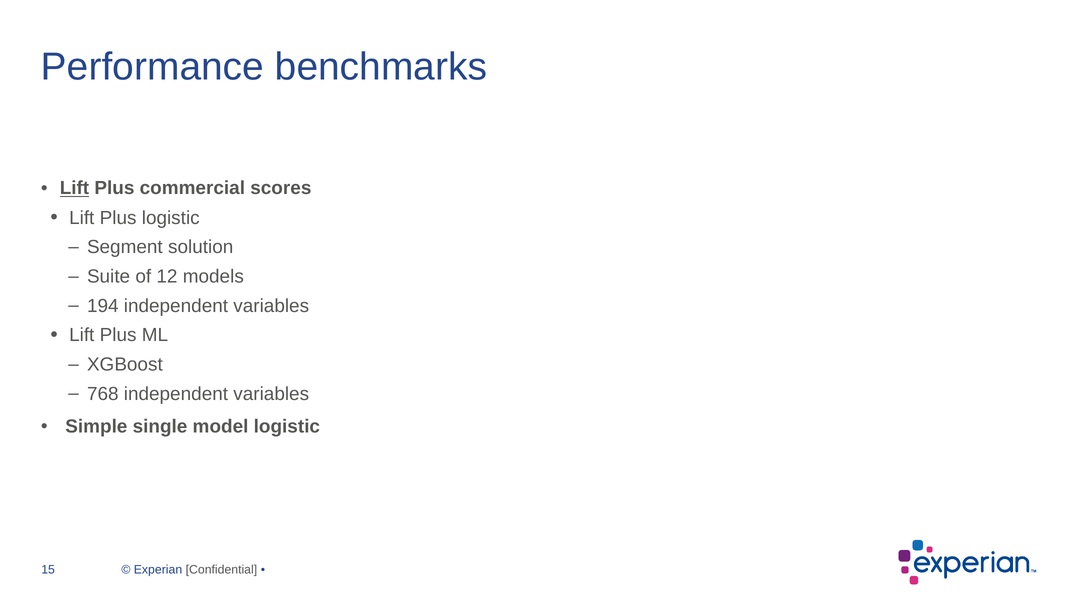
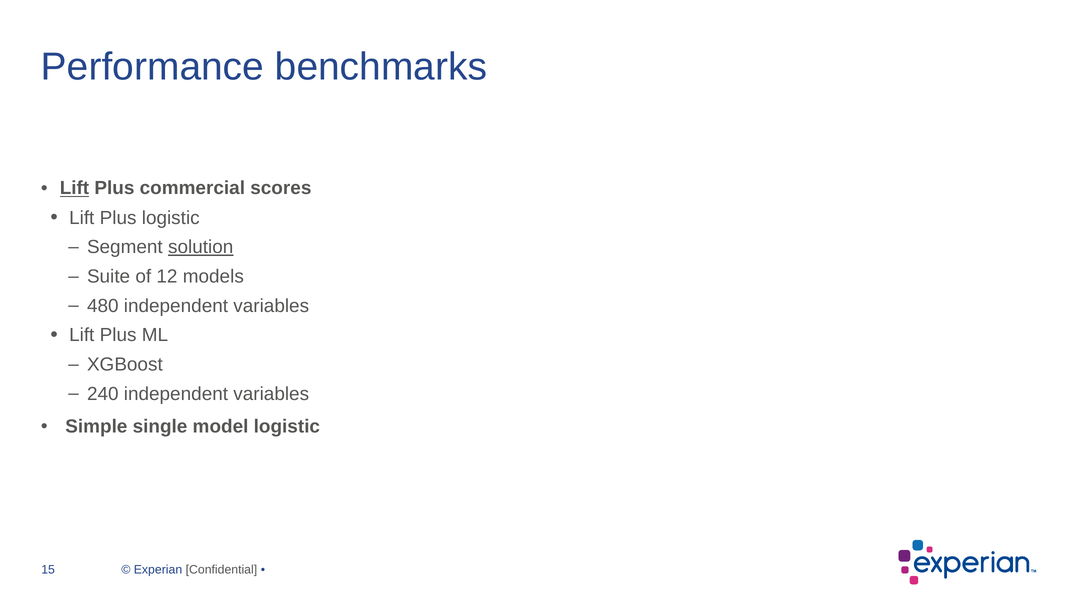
solution underline: none -> present
194: 194 -> 480
768: 768 -> 240
